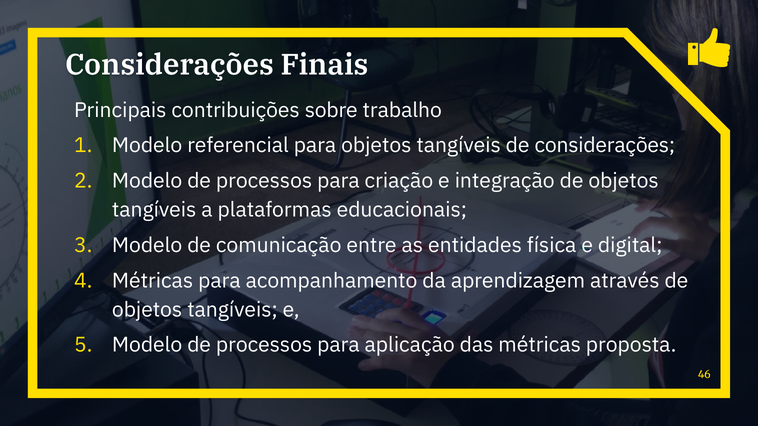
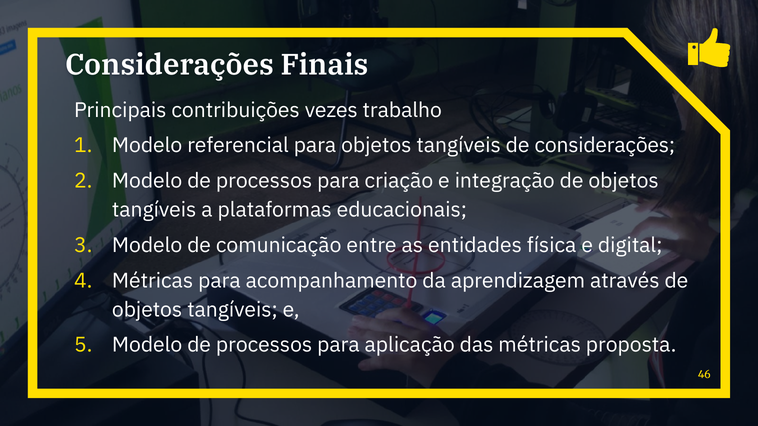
sobre: sobre -> vezes
